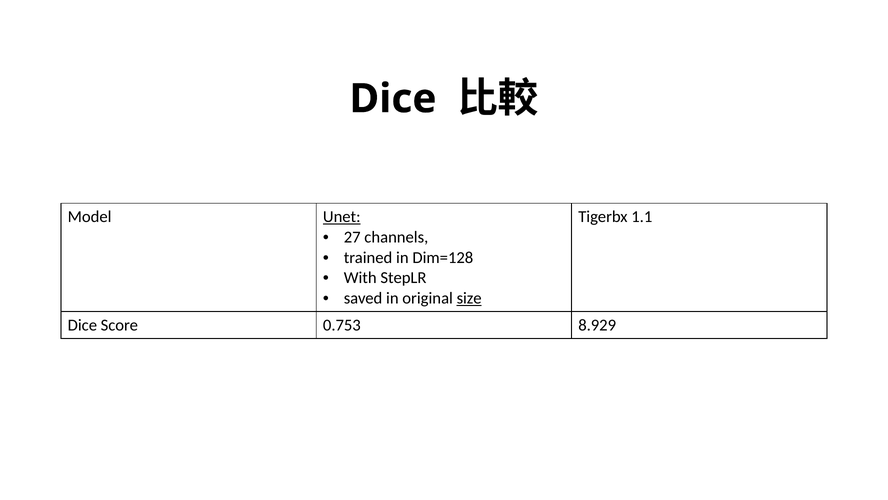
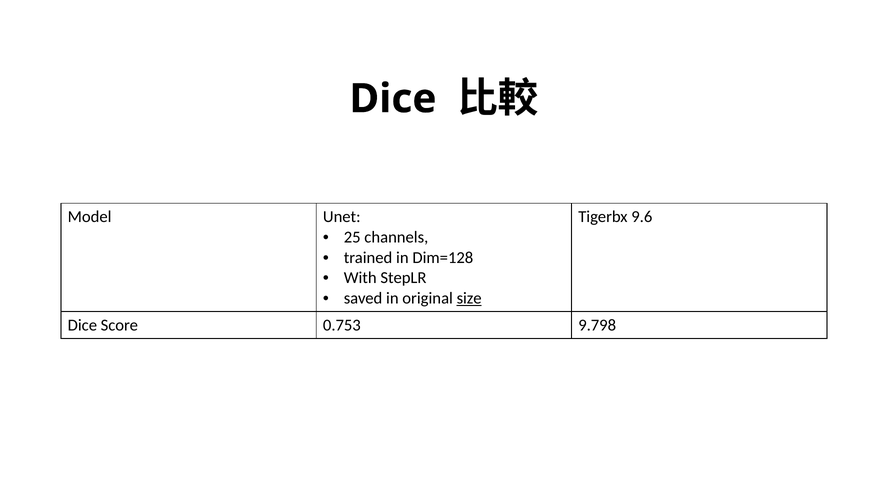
Unet underline: present -> none
1.1: 1.1 -> 9.6
27: 27 -> 25
8.929: 8.929 -> 9.798
